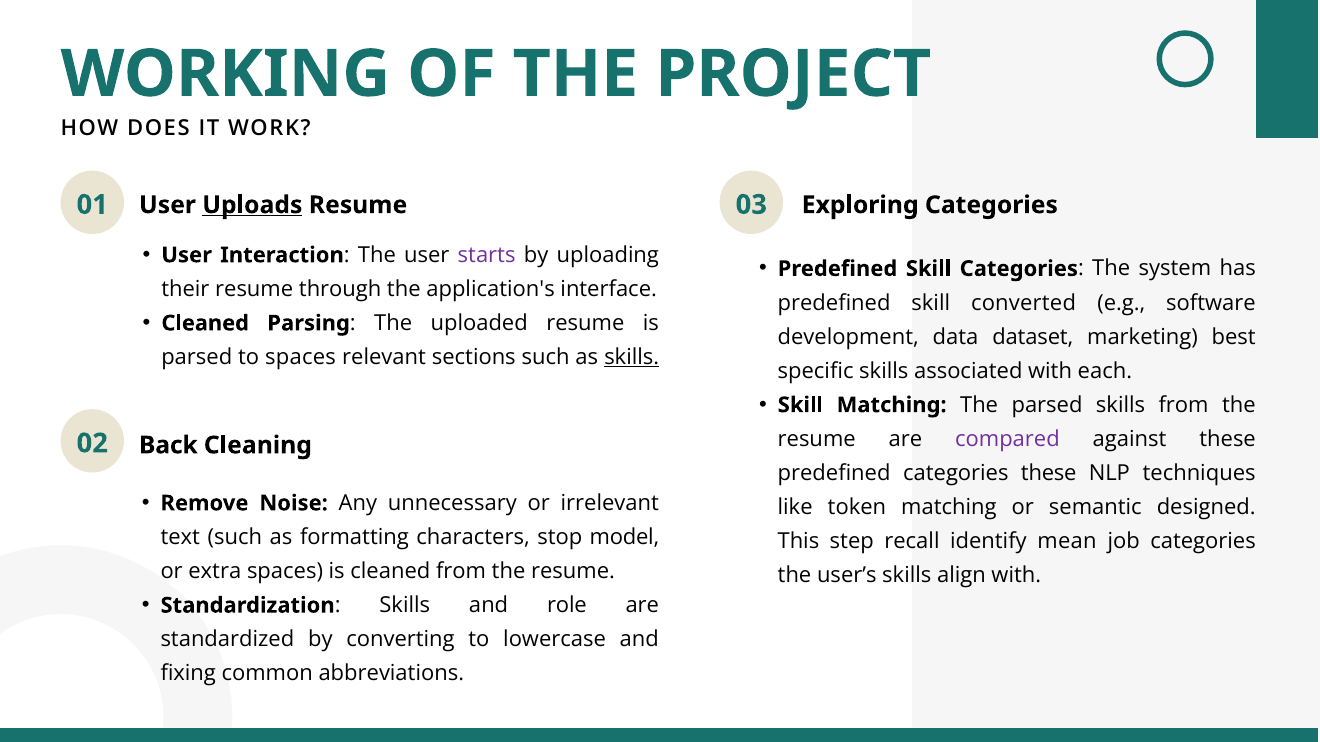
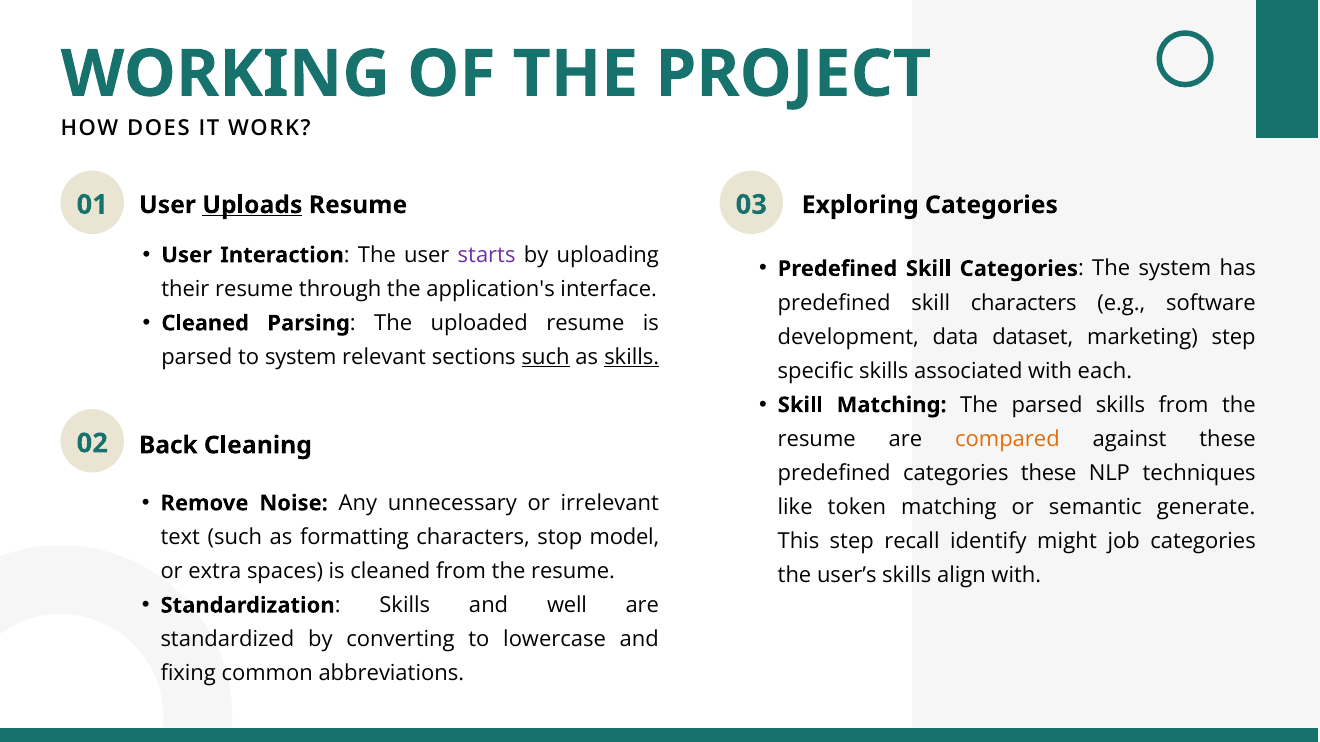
skill converted: converted -> characters
marketing best: best -> step
to spaces: spaces -> system
such at (546, 358) underline: none -> present
compared colour: purple -> orange
designed: designed -> generate
mean: mean -> might
role: role -> well
